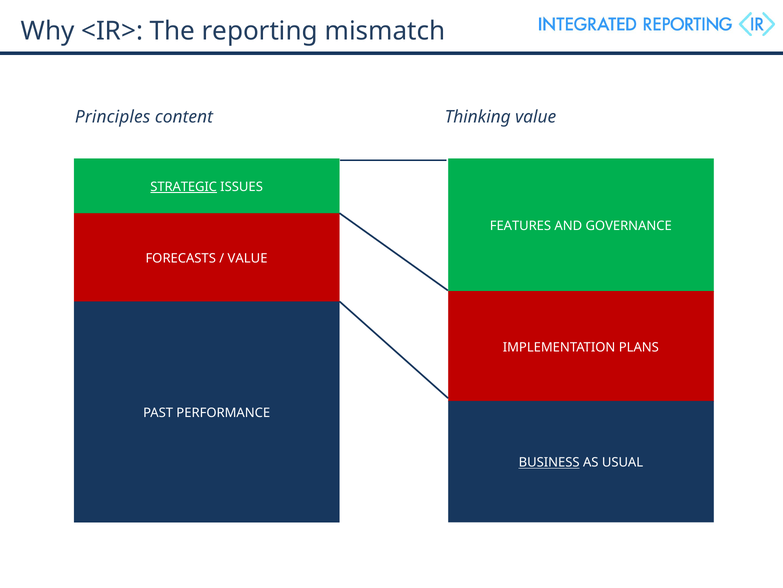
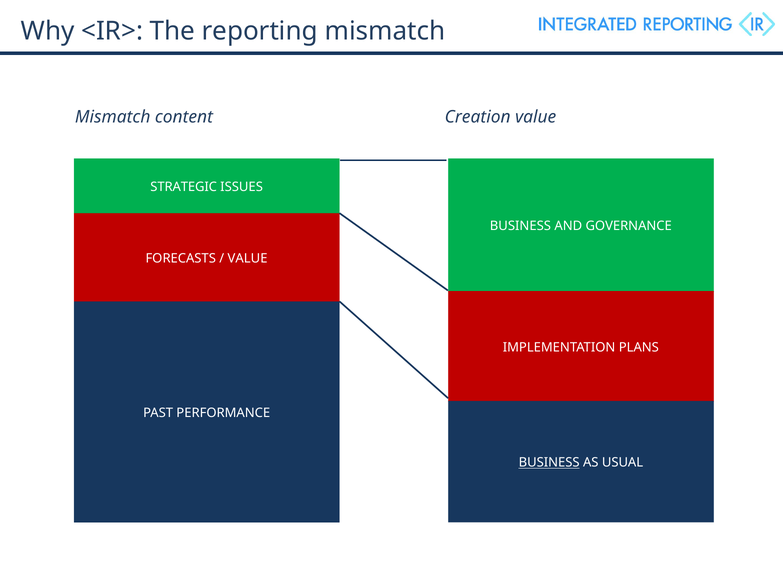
Principles at (113, 117): Principles -> Mismatch
Thinking: Thinking -> Creation
STRATEGIC underline: present -> none
FEATURES at (520, 226): FEATURES -> BUSINESS
